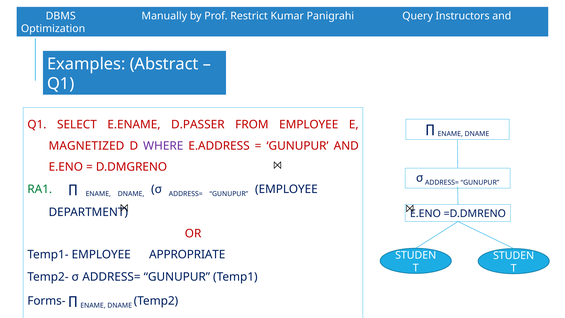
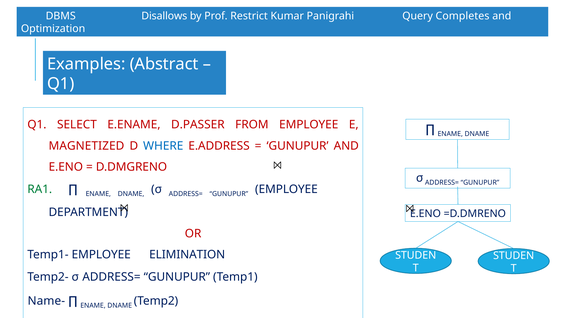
Manually: Manually -> Disallows
Instructors: Instructors -> Completes
WHERE colour: purple -> blue
APPROPRIATE: APPROPRIATE -> ELIMINATION
Forms-: Forms- -> Name-
